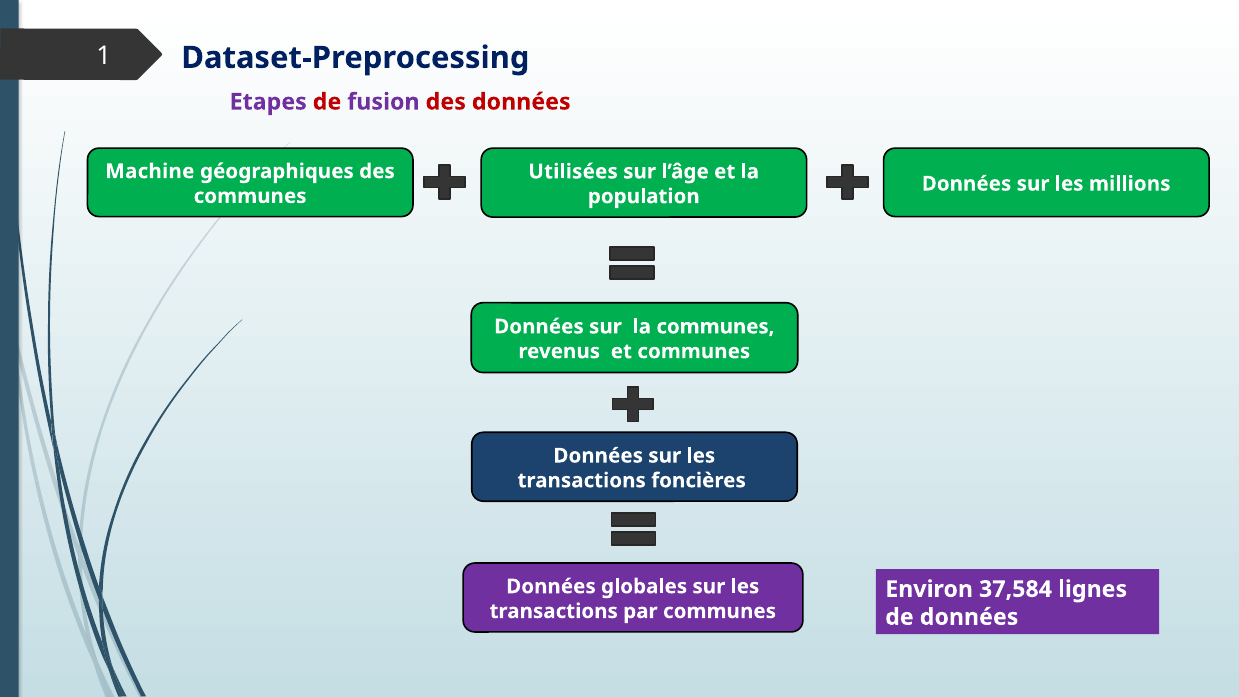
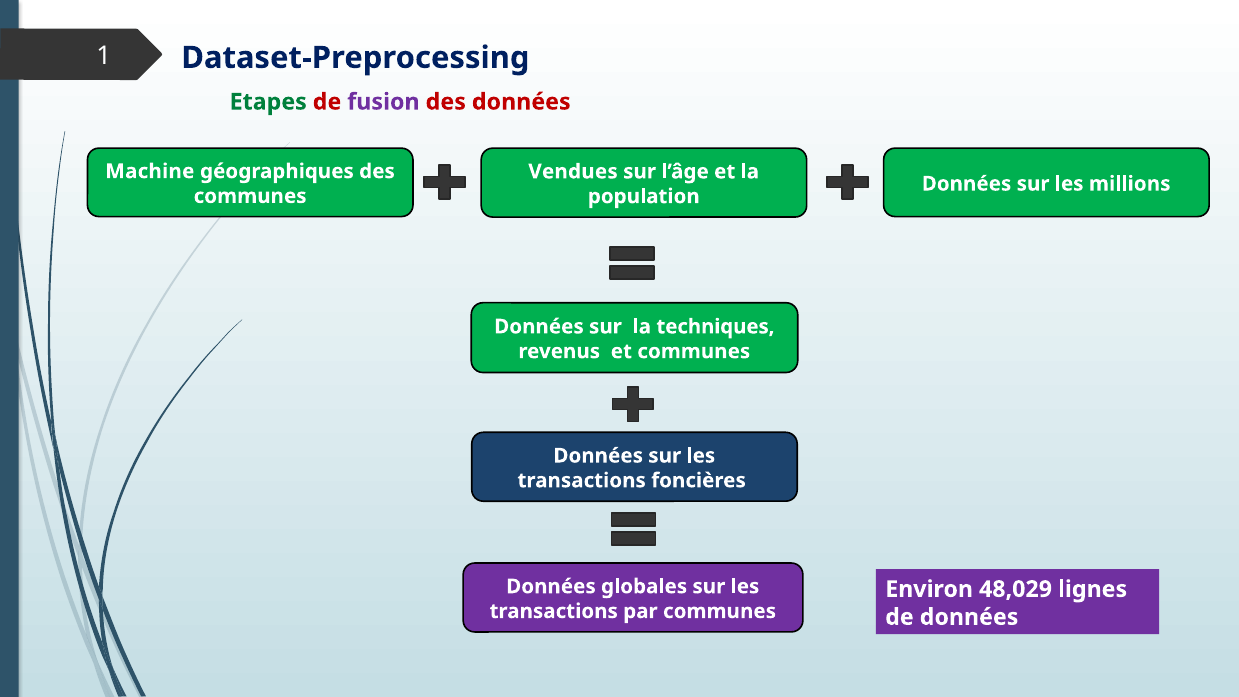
Etapes colour: purple -> green
Utilisées: Utilisées -> Vendues
la communes: communes -> techniques
37,584: 37,584 -> 48,029
